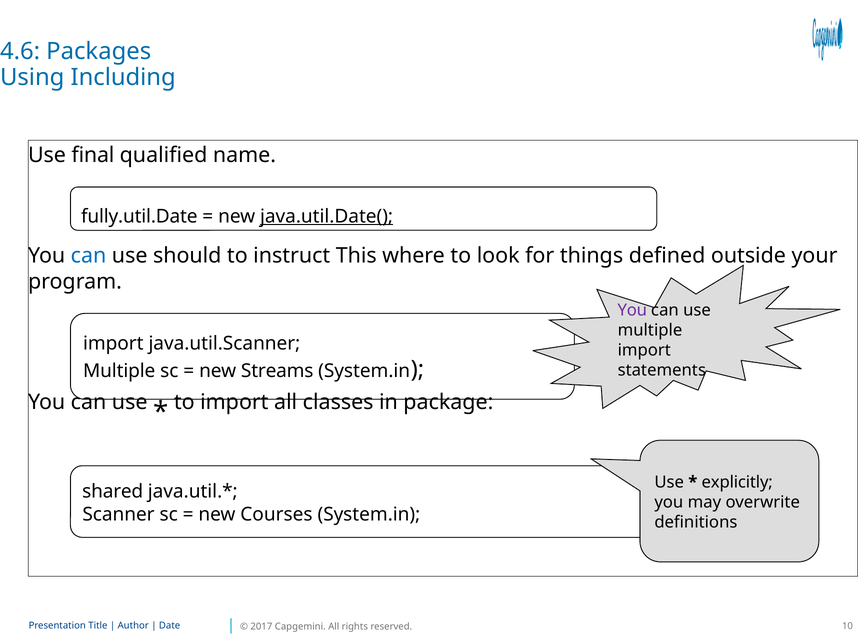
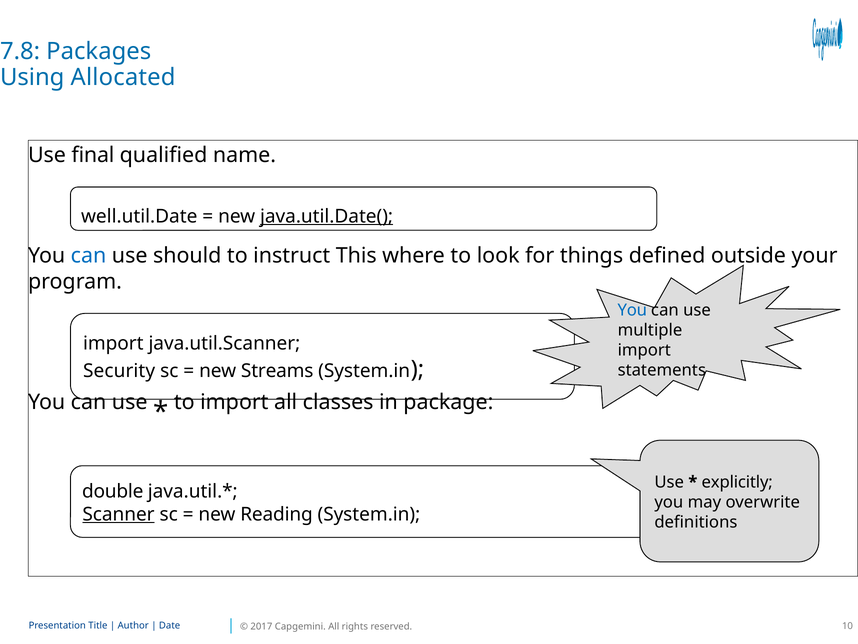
4.6: 4.6 -> 7.8
Including: Including -> Allocated
fully.util.Date: fully.util.Date -> well.util.Date
You at (632, 310) colour: purple -> blue
Multiple at (119, 371): Multiple -> Security
shared: shared -> double
Scanner underline: none -> present
Courses: Courses -> Reading
